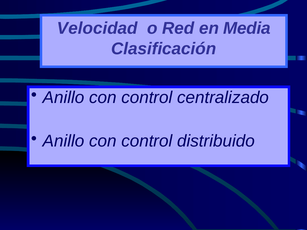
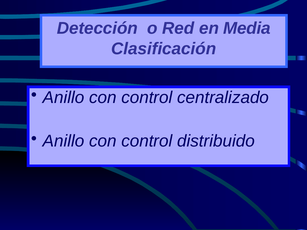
Velocidad: Velocidad -> Detección
